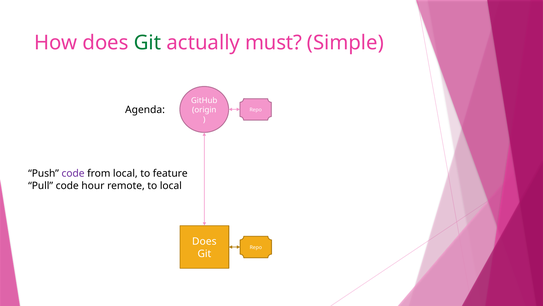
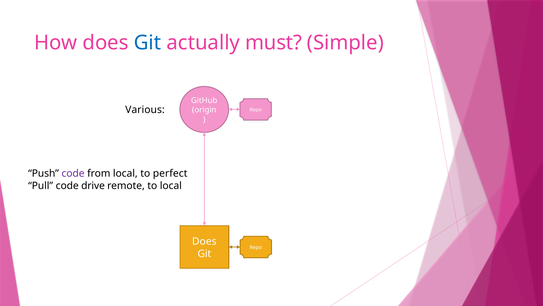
Git at (148, 43) colour: green -> blue
Agenda: Agenda -> Various
feature: feature -> perfect
hour: hour -> drive
